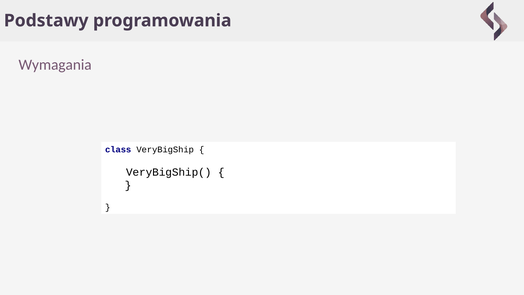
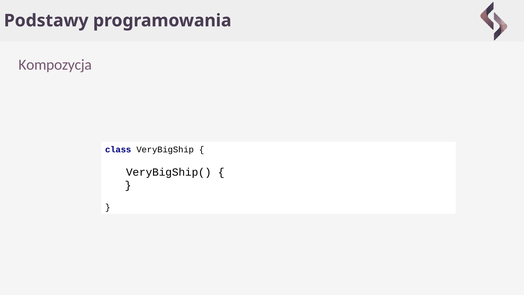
Wymagania: Wymagania -> Kompozycja
